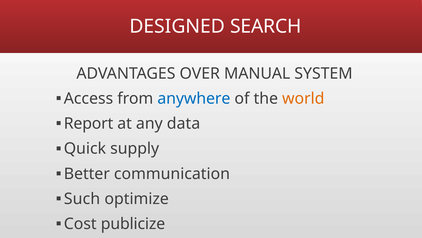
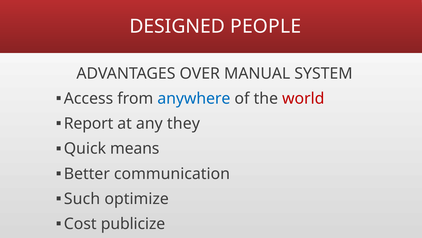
SEARCH: SEARCH -> PEOPLE
world colour: orange -> red
data: data -> they
supply: supply -> means
